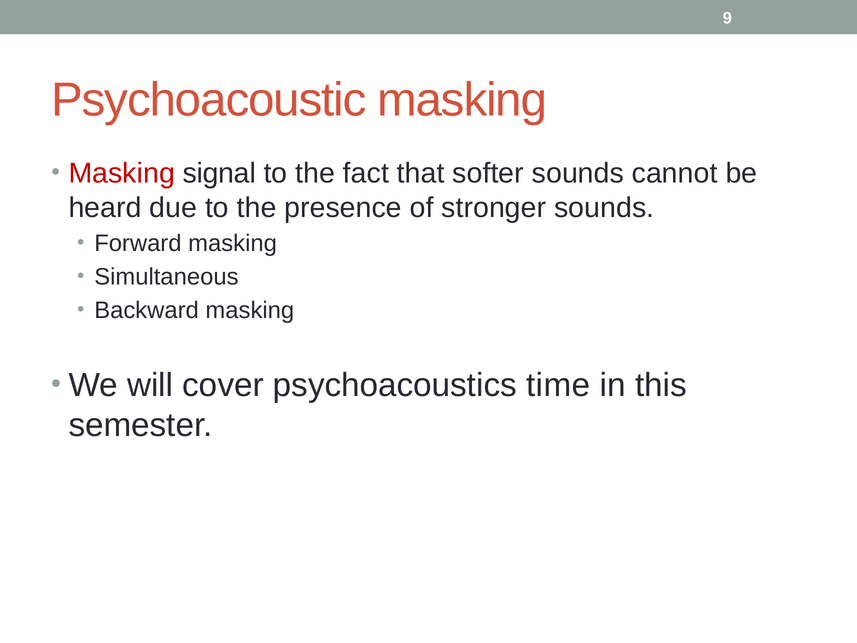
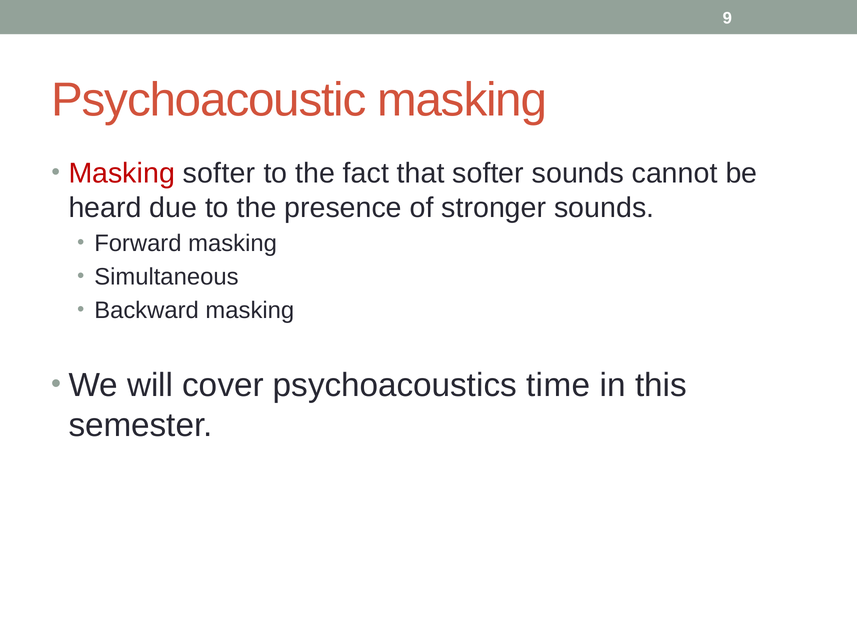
Masking signal: signal -> softer
